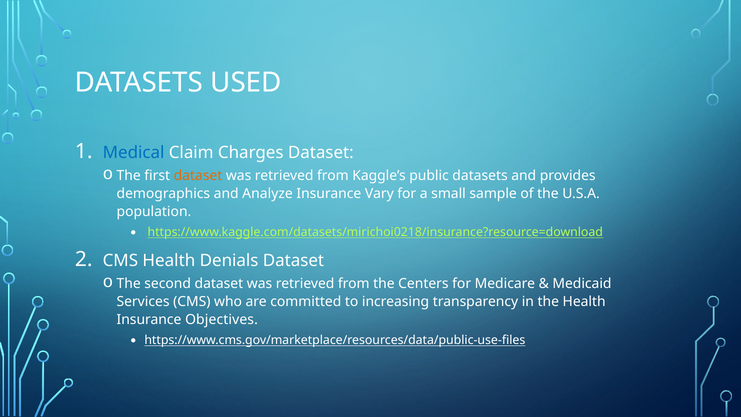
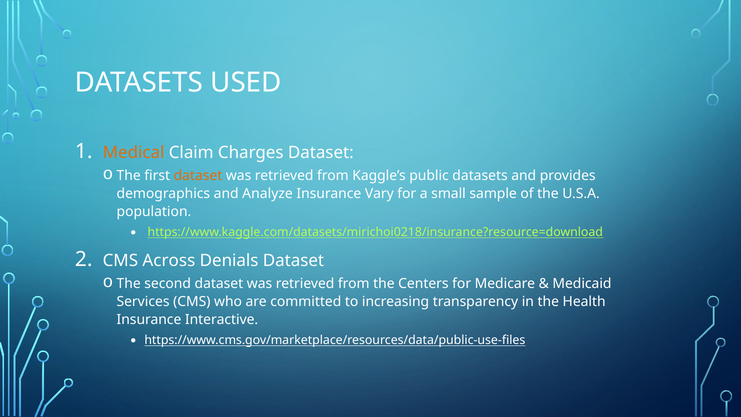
Medical colour: blue -> orange
CMS Health: Health -> Across
Objectives: Objectives -> Interactive
